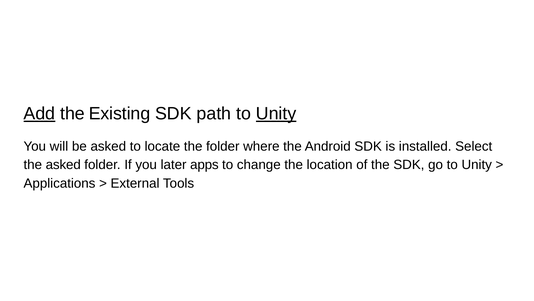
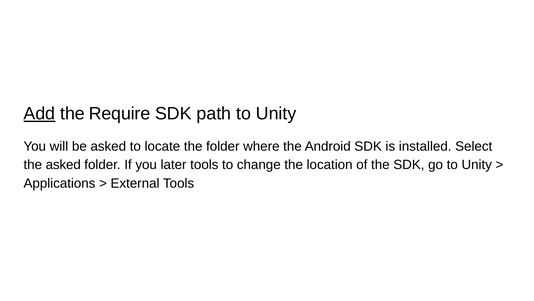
Existing: Existing -> Require
Unity at (276, 113) underline: present -> none
later apps: apps -> tools
